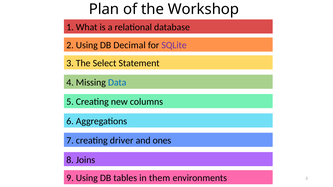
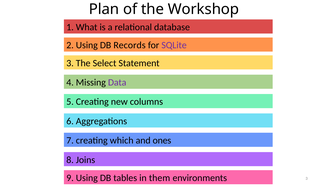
Decimal: Decimal -> Records
Data colour: blue -> purple
driver: driver -> which
